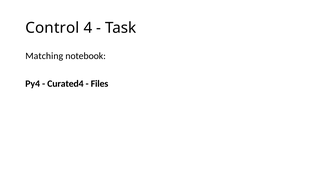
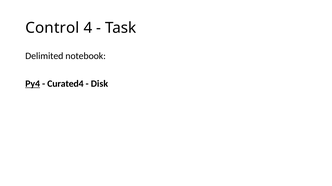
Matching: Matching -> Delimited
Py4 underline: none -> present
Files: Files -> Disk
